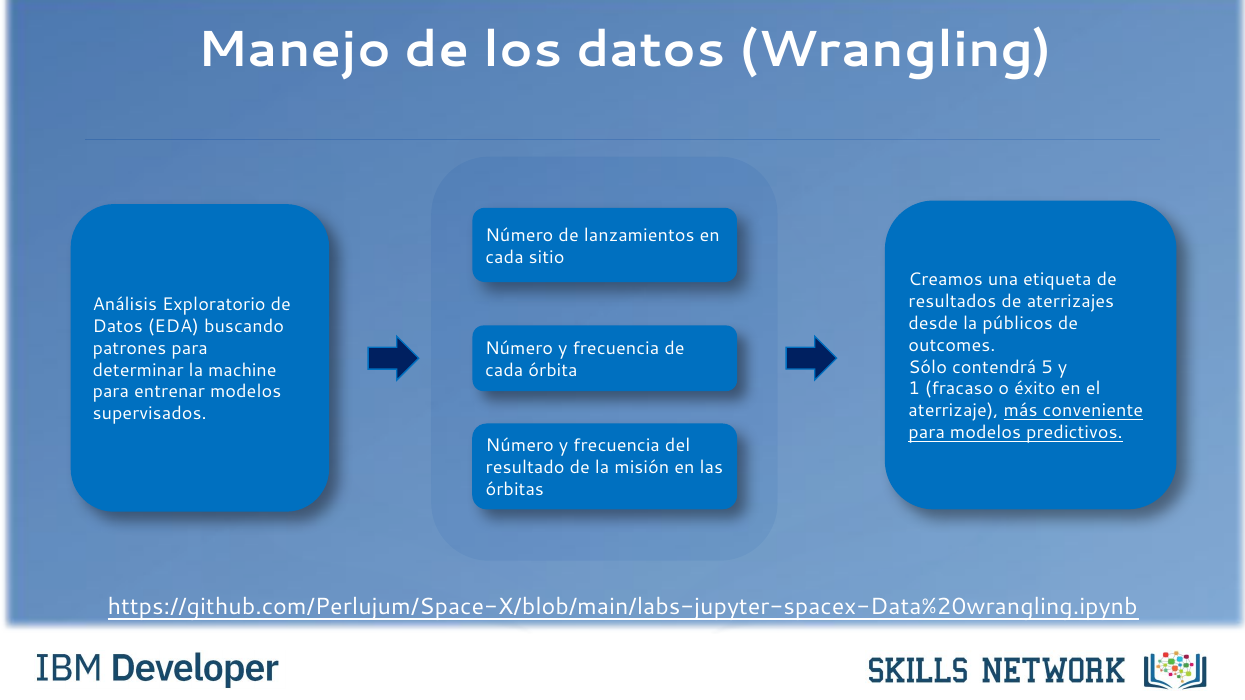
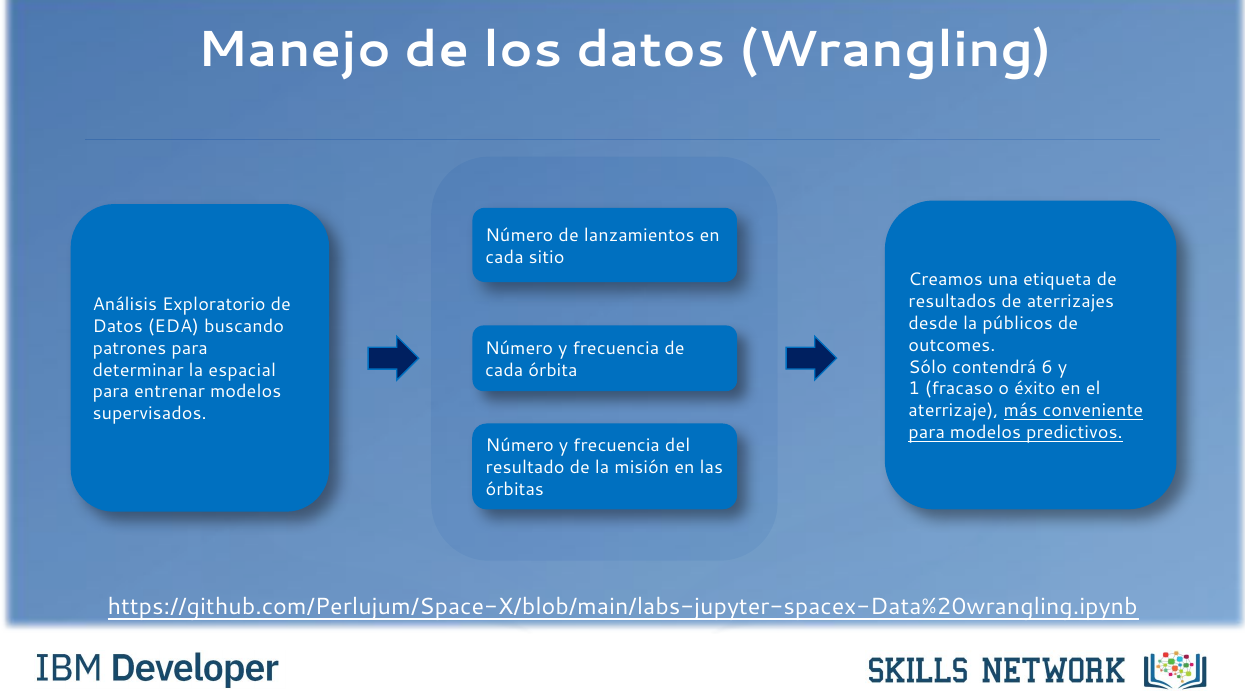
5: 5 -> 6
machine: machine -> espacial
